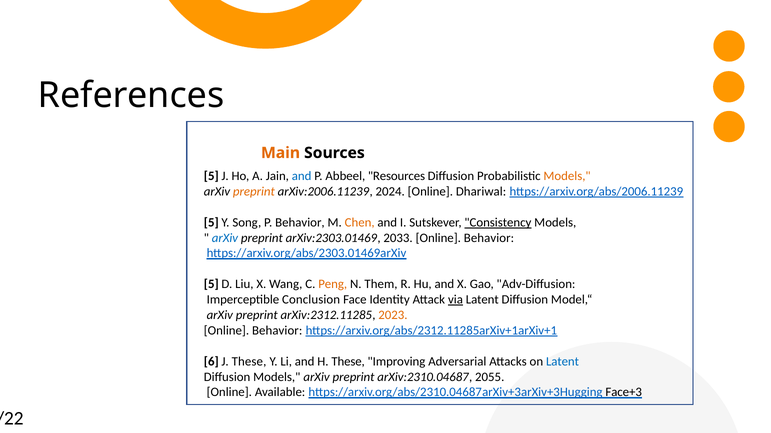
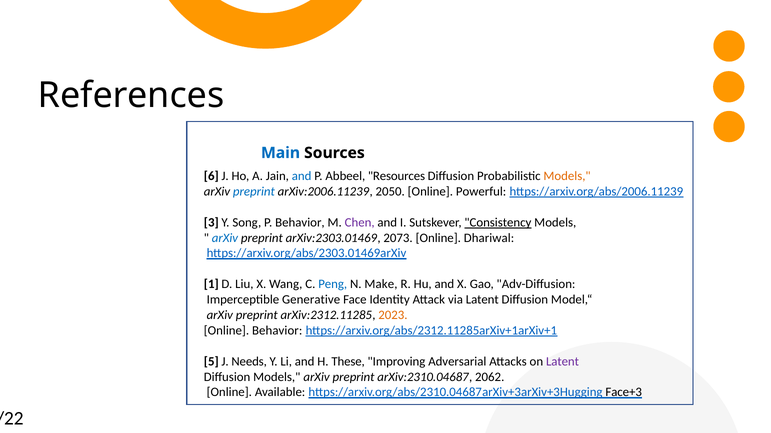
Main colour: orange -> blue
5 at (211, 176): 5 -> 6
preprint at (254, 192) colour: orange -> blue
2024: 2024 -> 2050
Dhariwal: Dhariwal -> Powerful
5 at (211, 223): 5 -> 3
Chen colour: orange -> purple
2033: 2033 -> 2073
Behavior at (489, 238): Behavior -> Dhariwal
5 at (211, 285): 5 -> 1
Peng colour: orange -> blue
Them: Them -> Make
Conclusion: Conclusion -> Generative
via underline: present -> none
6: 6 -> 5
J These: These -> Needs
Latent at (562, 362) colour: blue -> purple
2055: 2055 -> 2062
